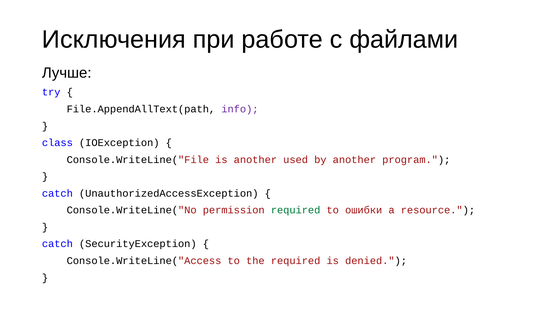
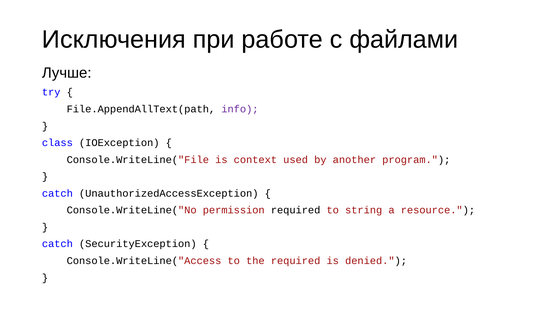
is another: another -> context
required at (296, 210) colour: green -> black
ошибки: ошибки -> string
